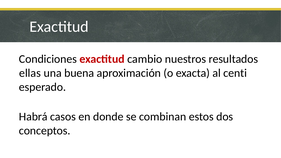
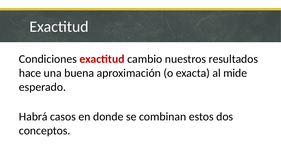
ellas: ellas -> hace
centi: centi -> mide
